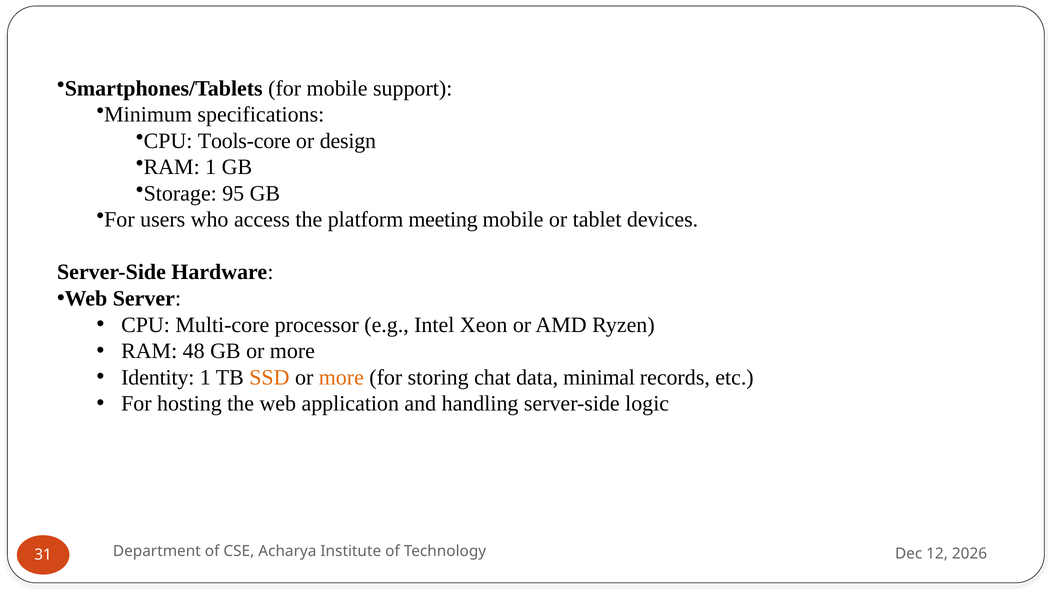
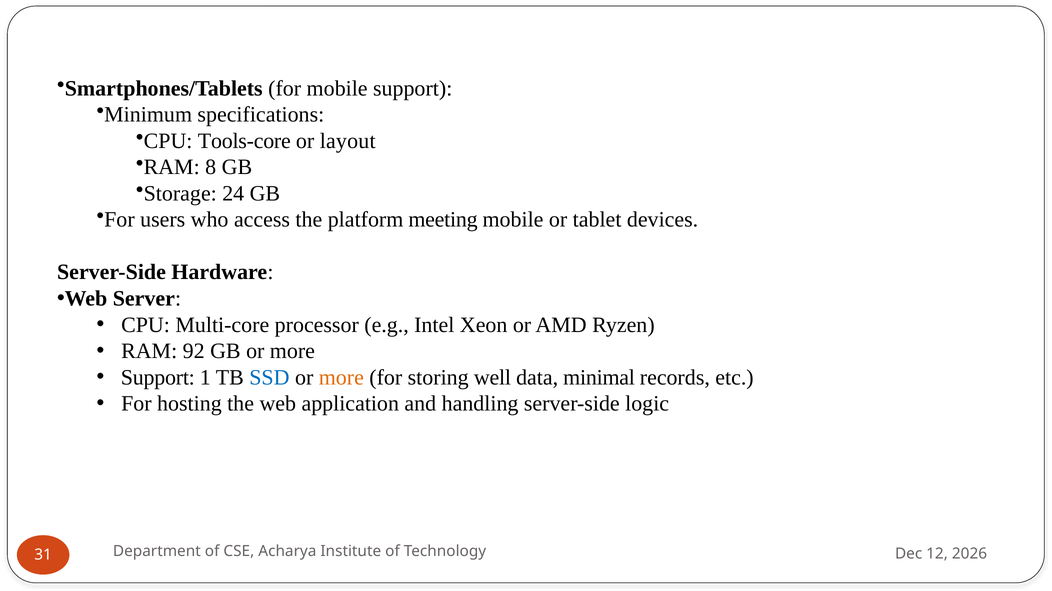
design: design -> layout
RAM 1: 1 -> 8
95: 95 -> 24
48: 48 -> 92
Identity at (158, 378): Identity -> Support
SSD colour: orange -> blue
chat: chat -> well
